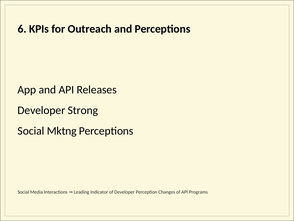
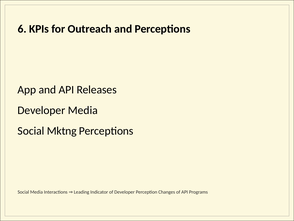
Developer Strong: Strong -> Media
